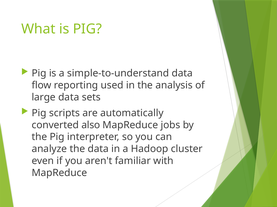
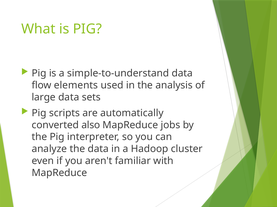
reporting: reporting -> elements
